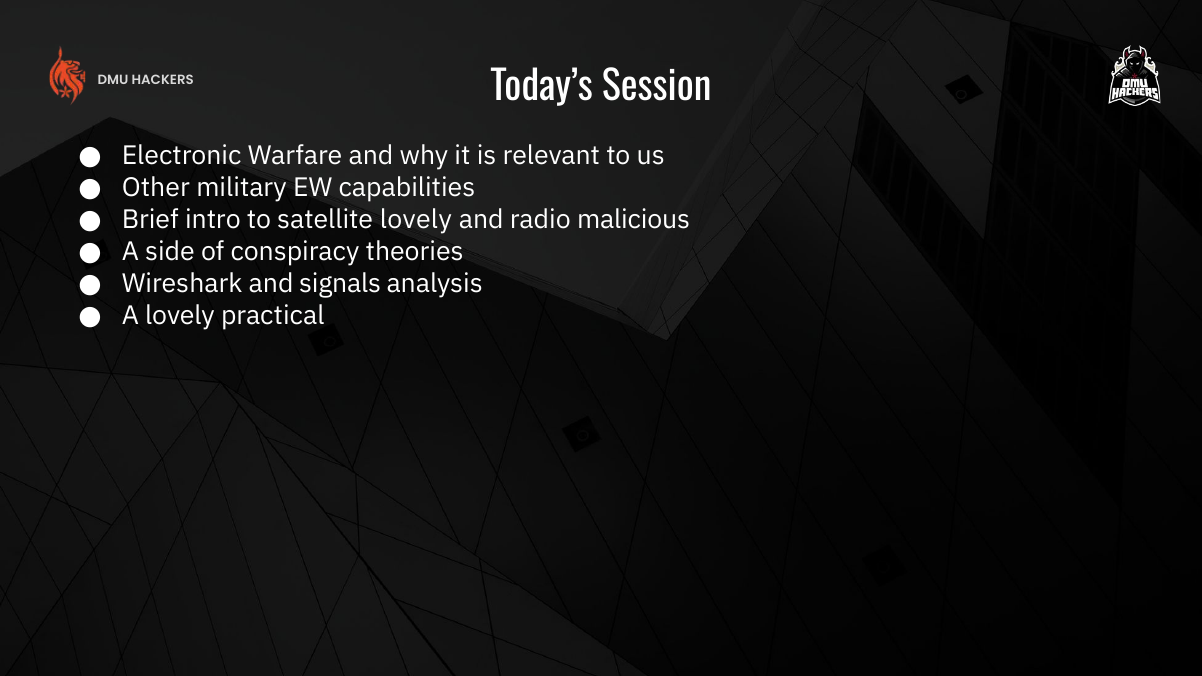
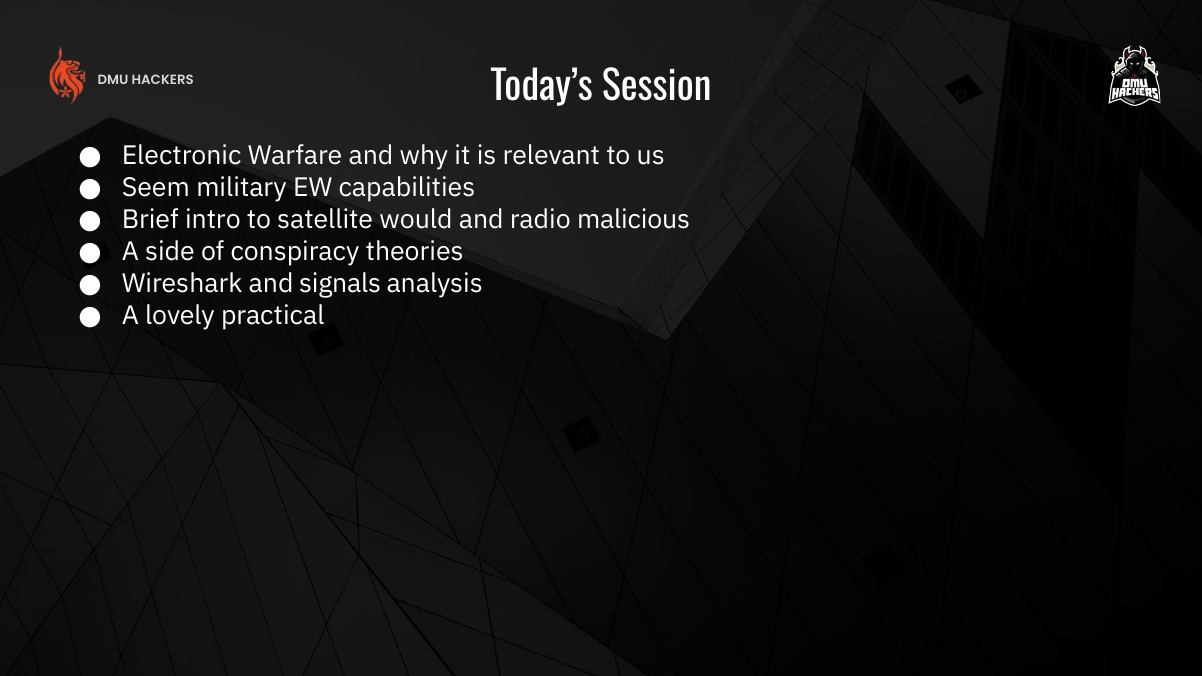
Other: Other -> Seem
satellite lovely: lovely -> would
